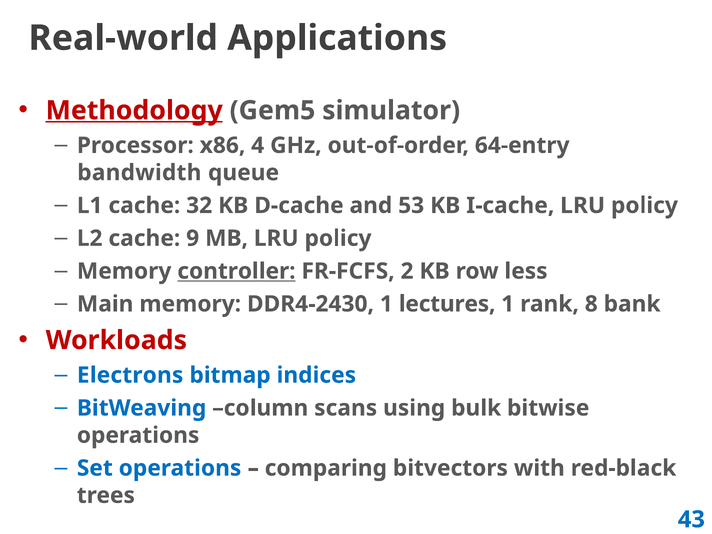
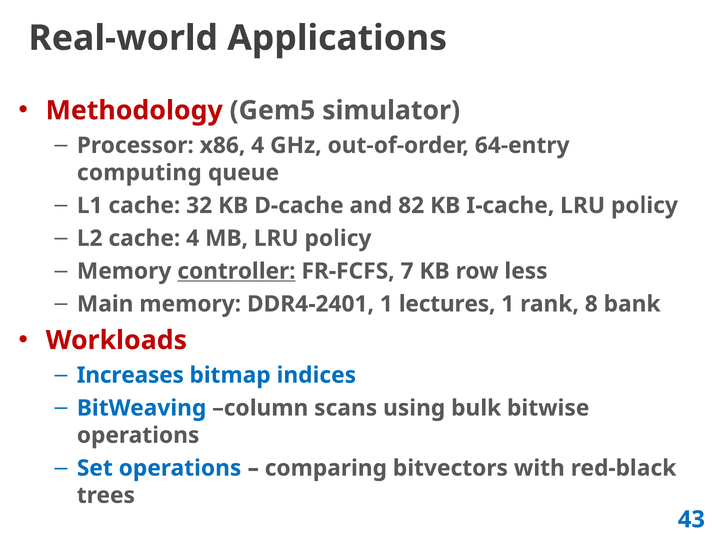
Methodology underline: present -> none
bandwidth: bandwidth -> computing
53: 53 -> 82
cache 9: 9 -> 4
2: 2 -> 7
DDR4-2430: DDR4-2430 -> DDR4-2401
Electrons: Electrons -> Increases
